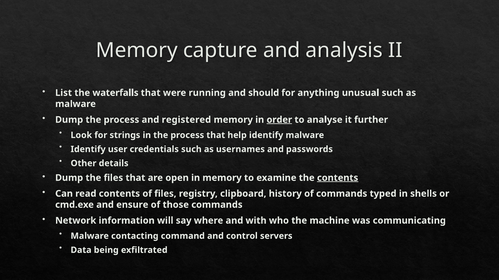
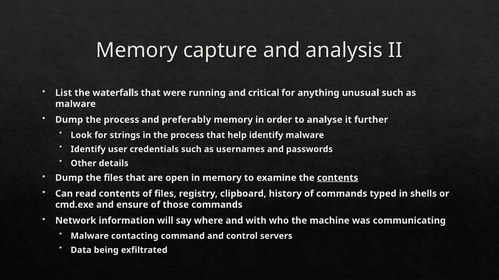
should: should -> critical
registered: registered -> preferably
order underline: present -> none
